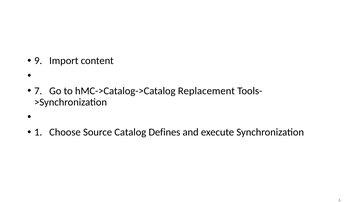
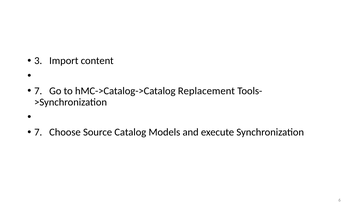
9: 9 -> 3
1 at (38, 133): 1 -> 7
Defines: Defines -> Models
